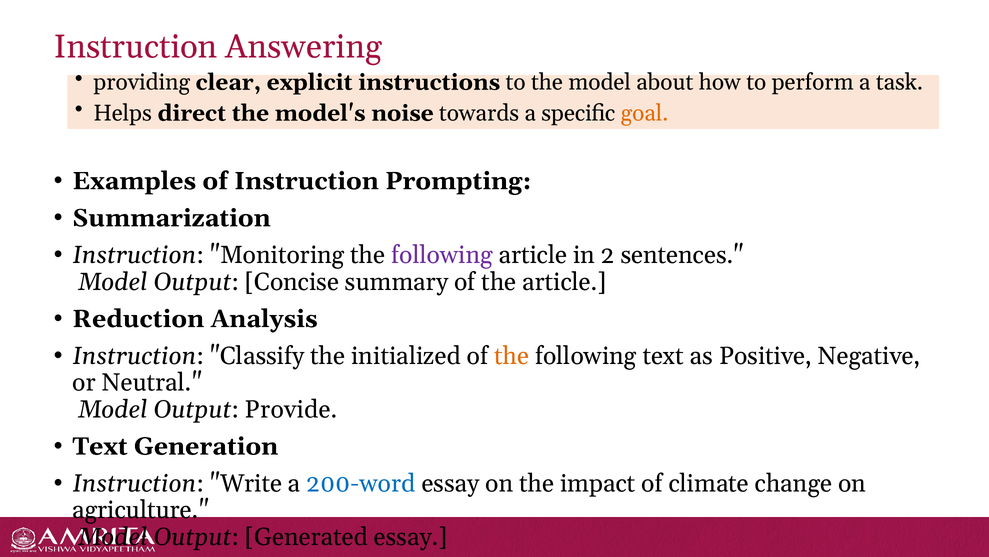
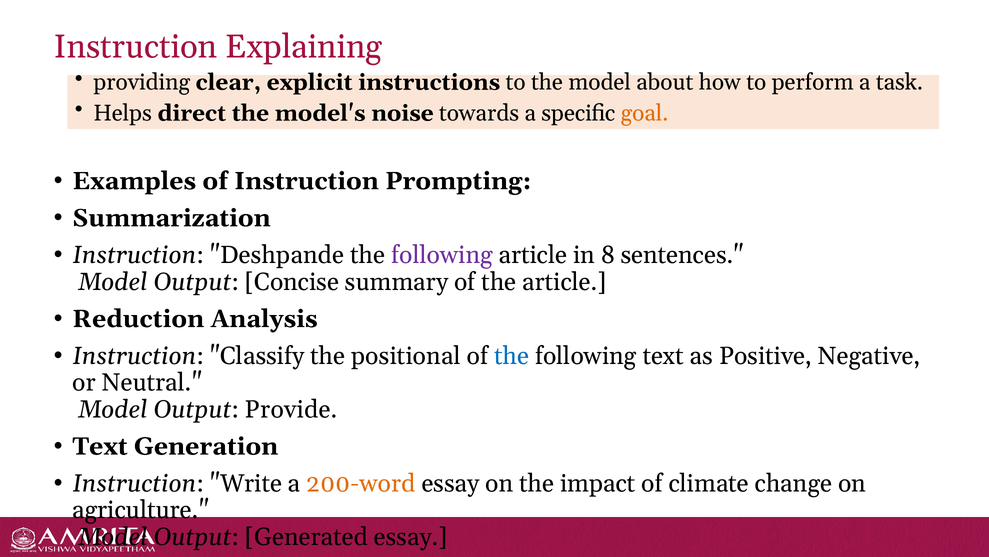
Answering: Answering -> Explaining
Monitoring: Monitoring -> Deshpande
2: 2 -> 8
initialized: initialized -> positional
the at (512, 355) colour: orange -> blue
200-word colour: blue -> orange
